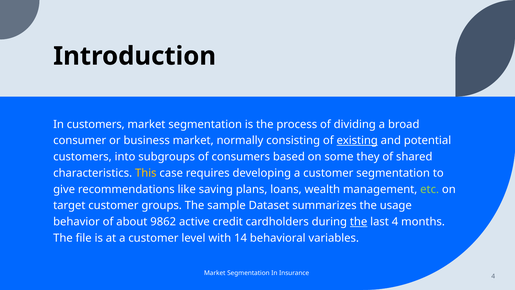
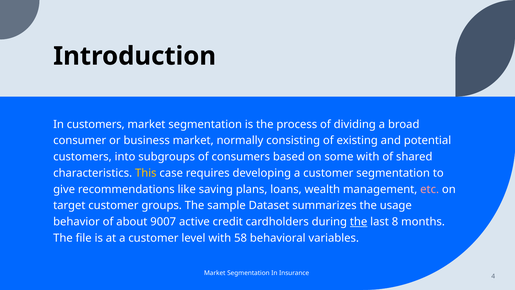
existing underline: present -> none
some they: they -> with
etc colour: light green -> pink
9862: 9862 -> 9007
last 4: 4 -> 8
14: 14 -> 58
